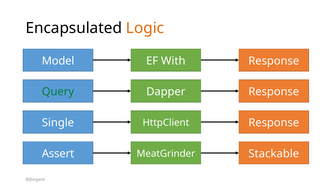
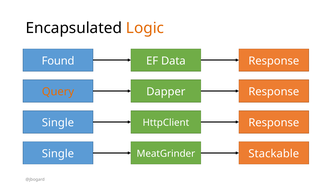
Model: Model -> Found
With: With -> Data
Query colour: green -> orange
Assert at (58, 154): Assert -> Single
